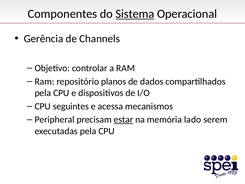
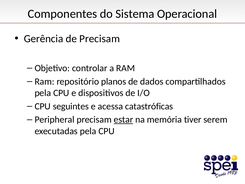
Sistema underline: present -> none
de Channels: Channels -> Precisam
mecanismos: mecanismos -> catastróficas
lado: lado -> tiver
